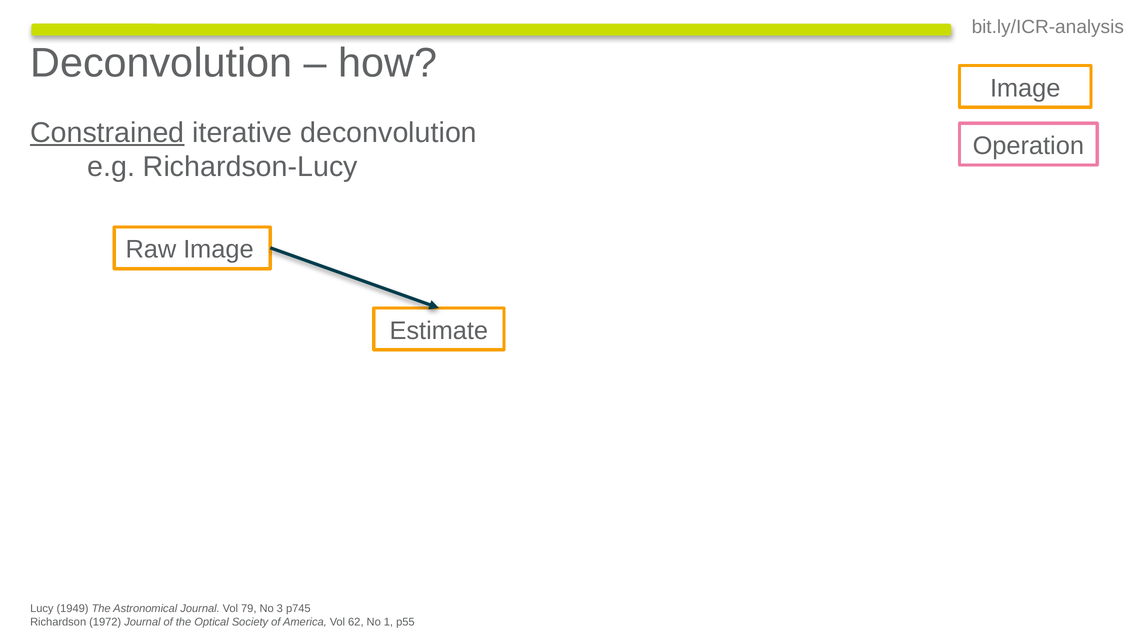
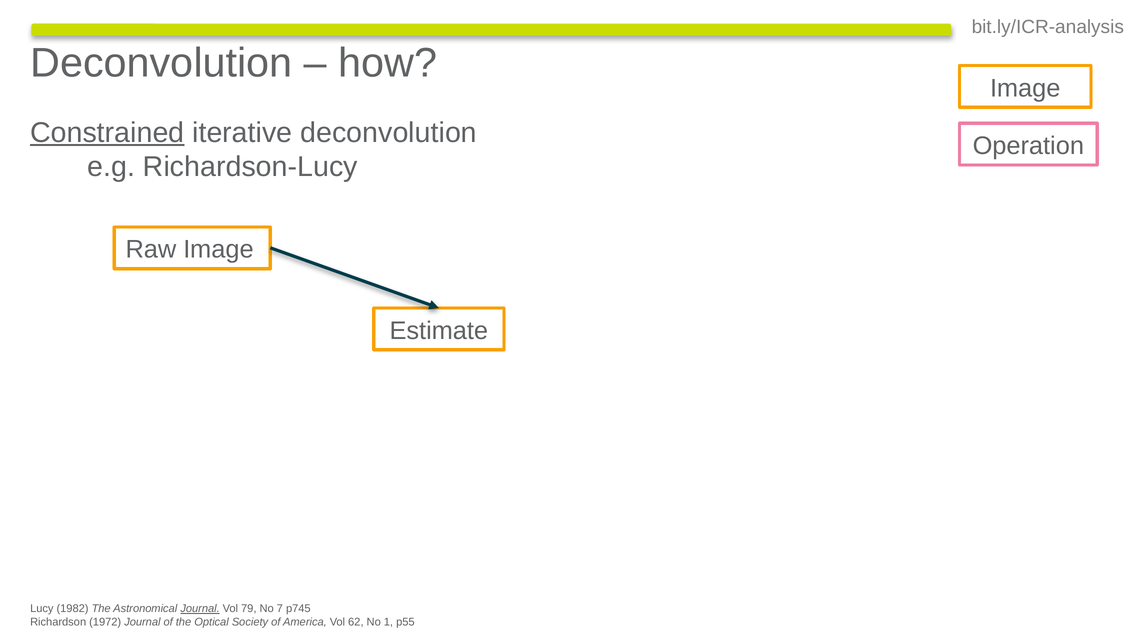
1949: 1949 -> 1982
Journal at (200, 609) underline: none -> present
3: 3 -> 7
